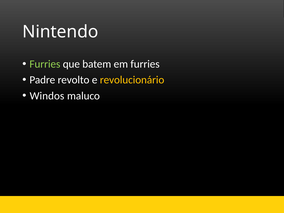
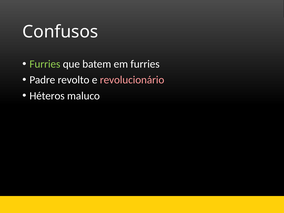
Nintendo: Nintendo -> Confusos
revolucionário colour: yellow -> pink
Windos: Windos -> Héteros
